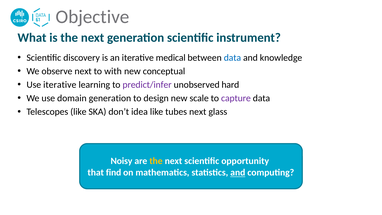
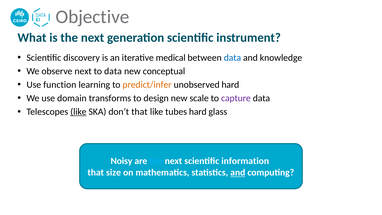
to with: with -> data
Use iterative: iterative -> function
predict/infer colour: purple -> orange
domain generation: generation -> transforms
like at (78, 112) underline: none -> present
don’t idea: idea -> that
tubes next: next -> hard
the at (156, 161) colour: yellow -> light blue
opportunity: opportunity -> information
find: find -> size
